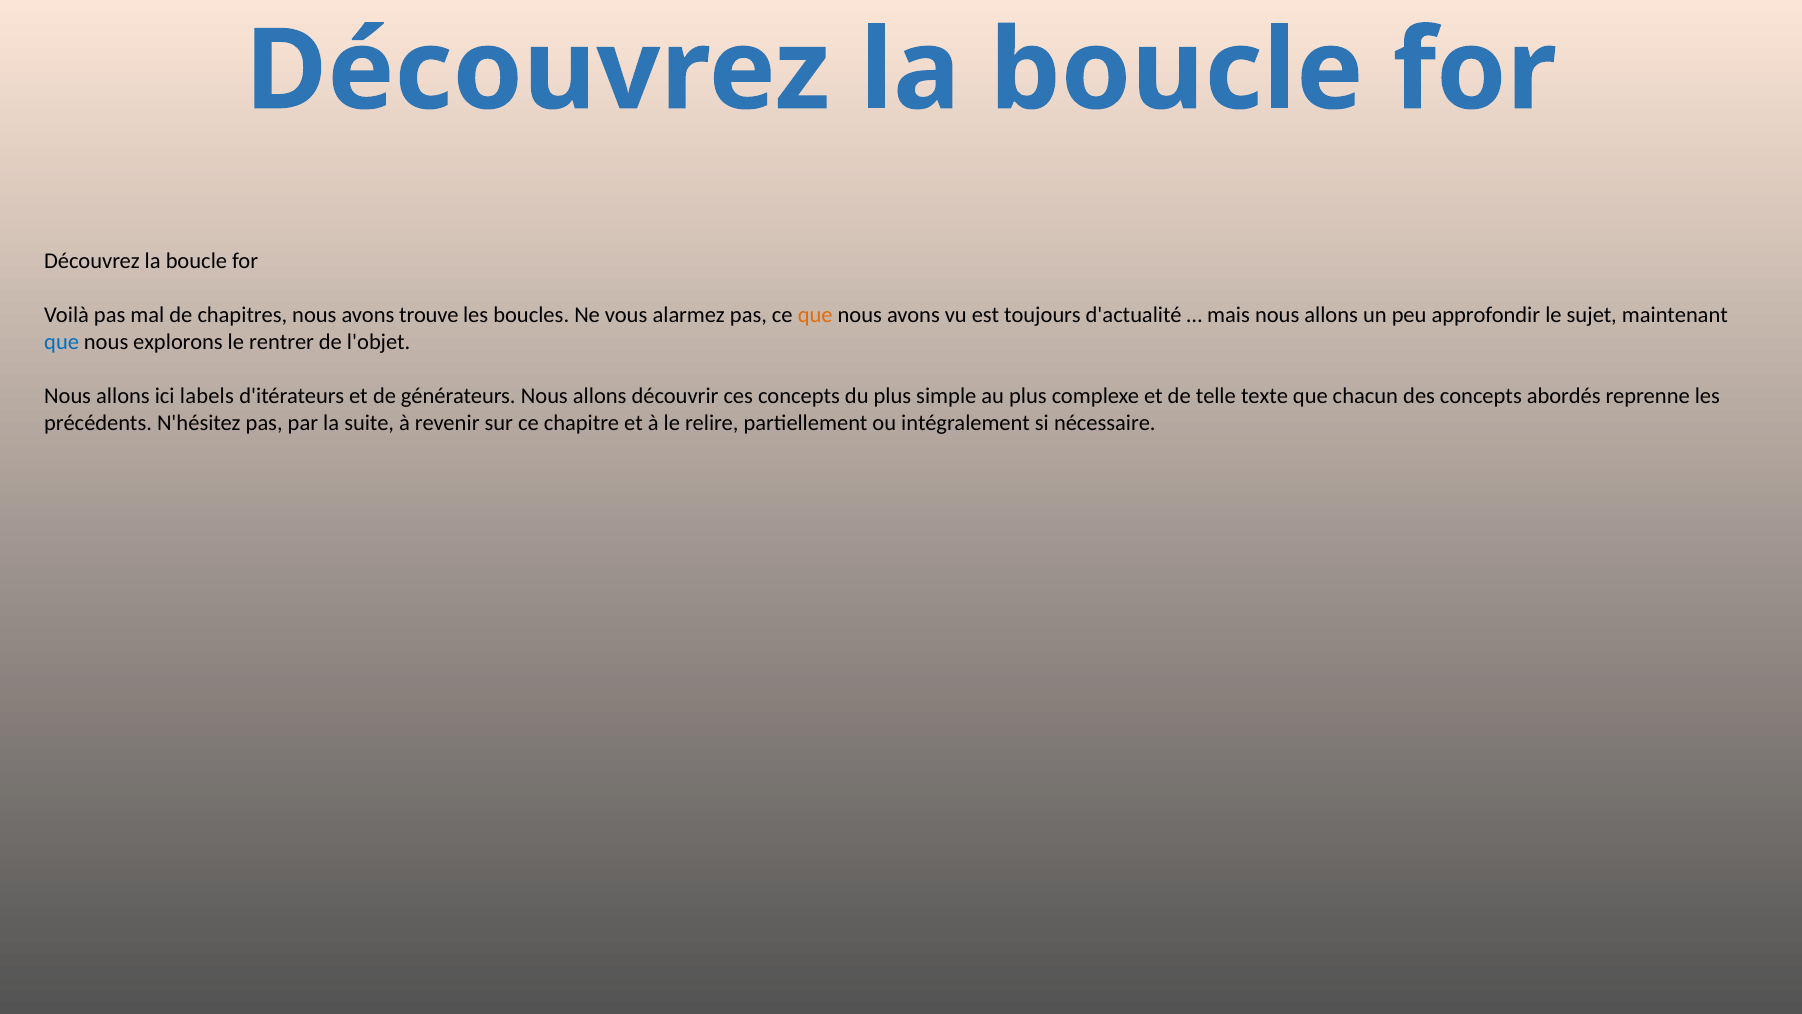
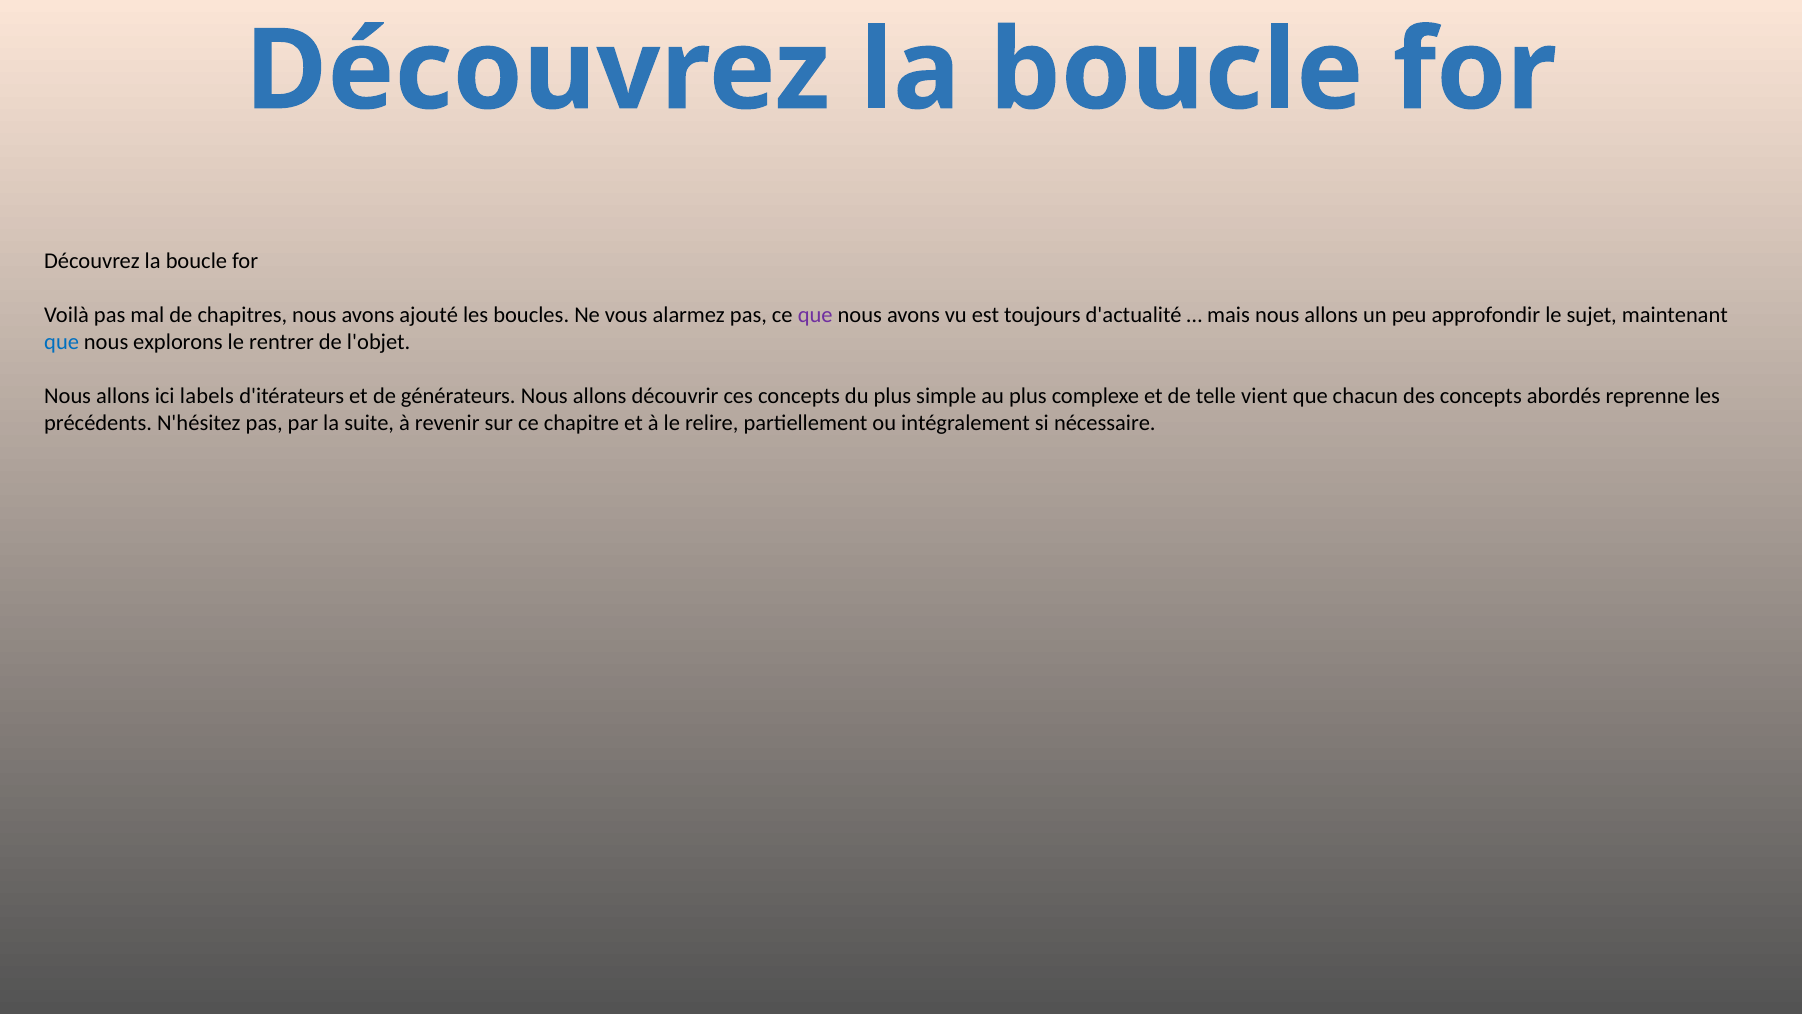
trouve: trouve -> ajouté
que at (815, 315) colour: orange -> purple
texte: texte -> vient
